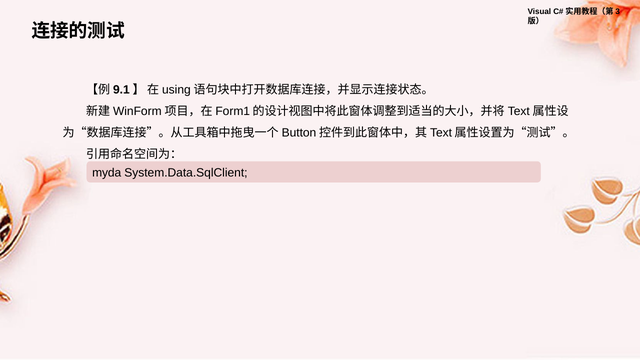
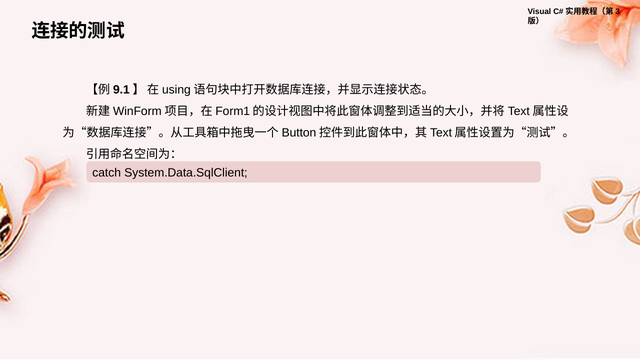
myda: myda -> catch
